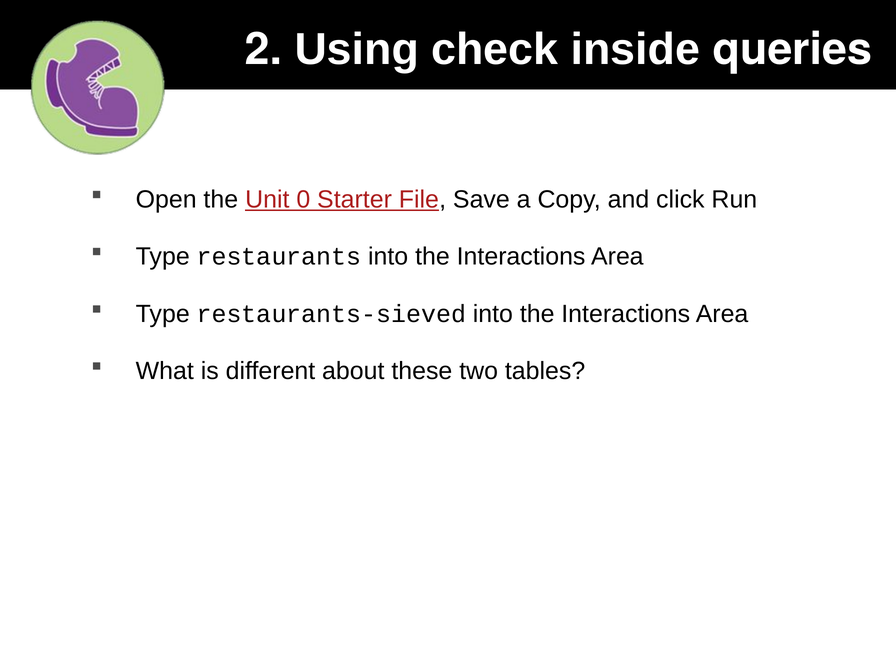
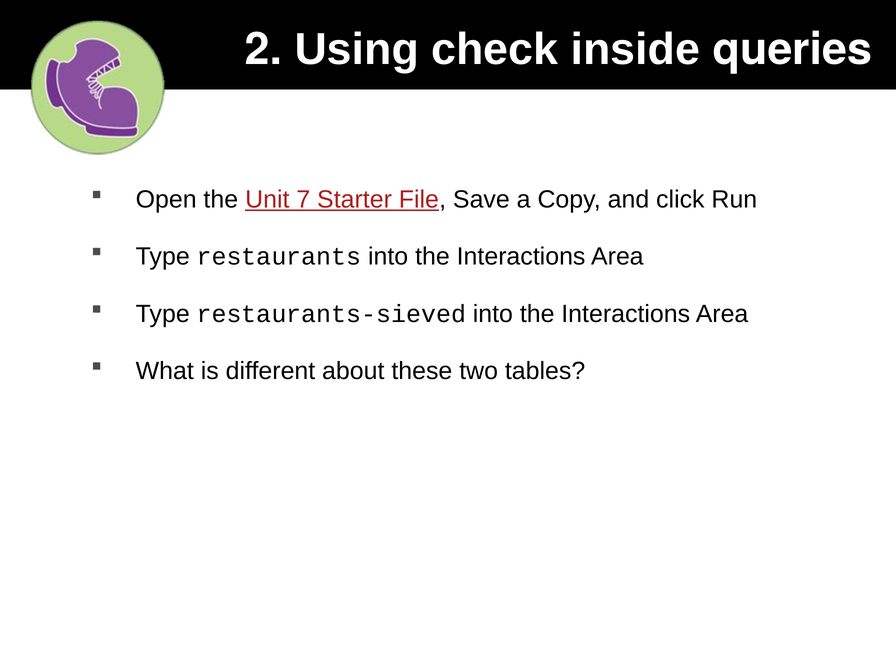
0: 0 -> 7
